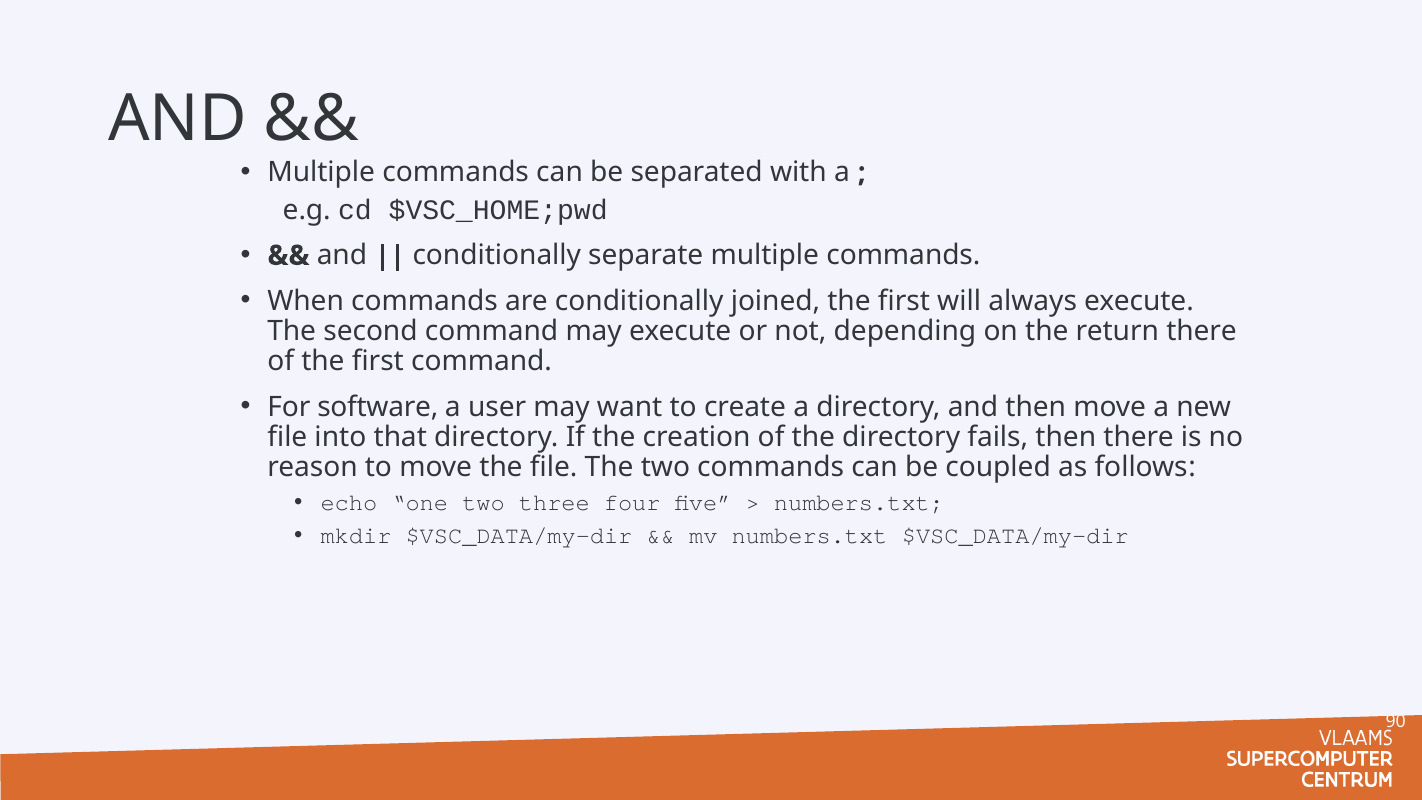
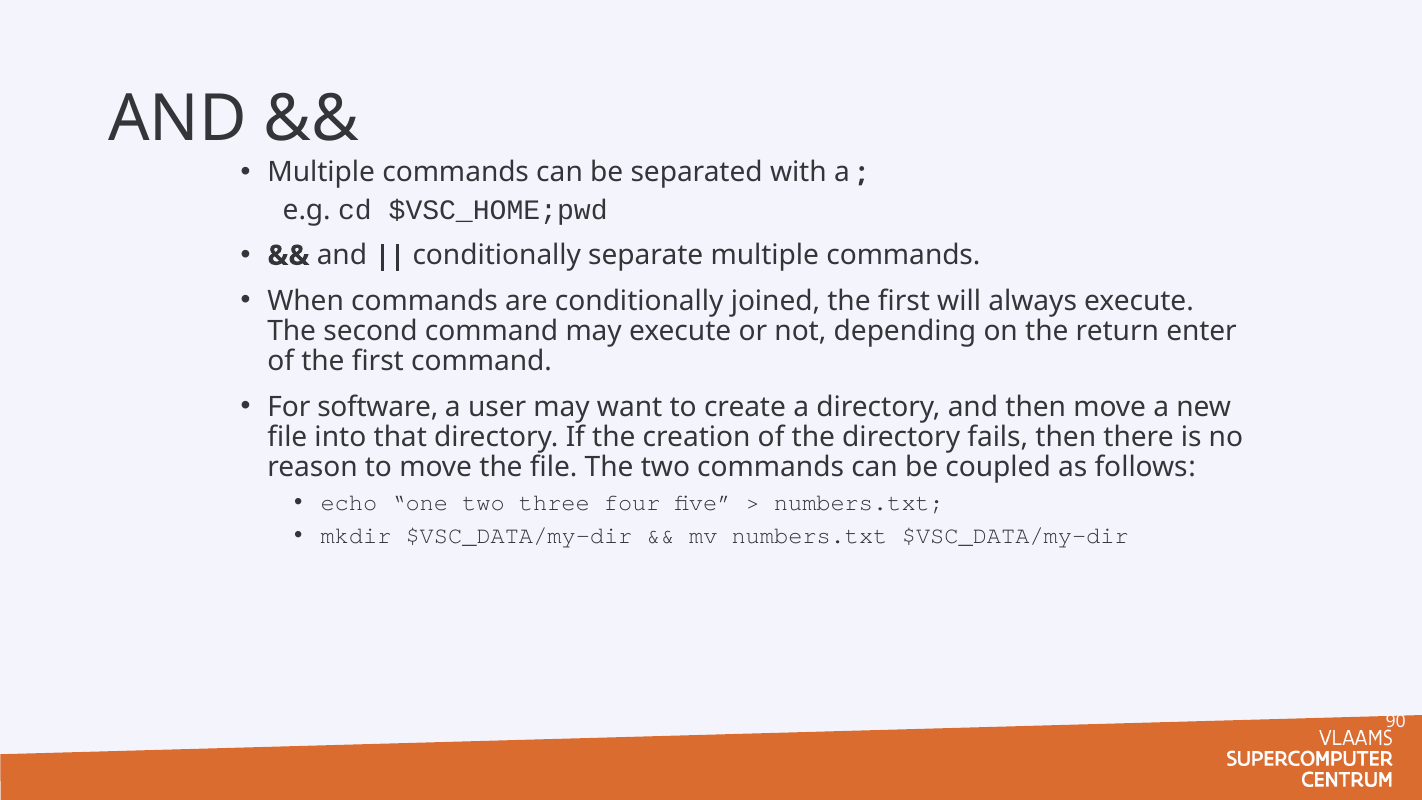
return there: there -> enter
